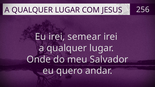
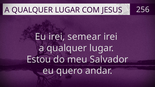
Onde: Onde -> Estou
